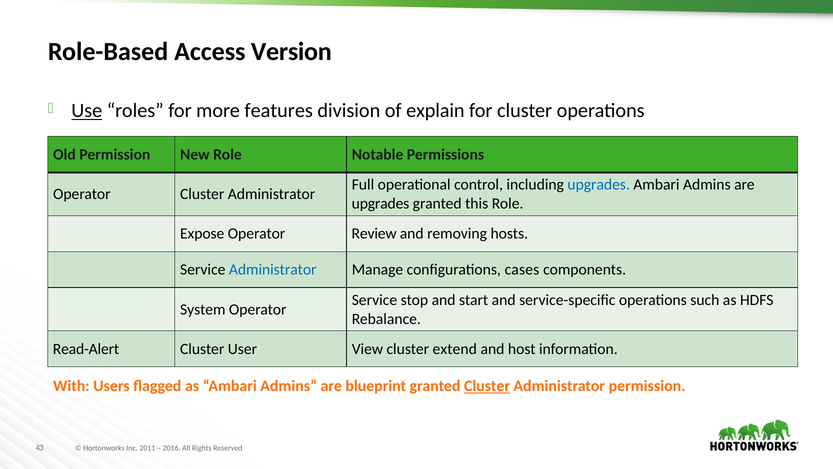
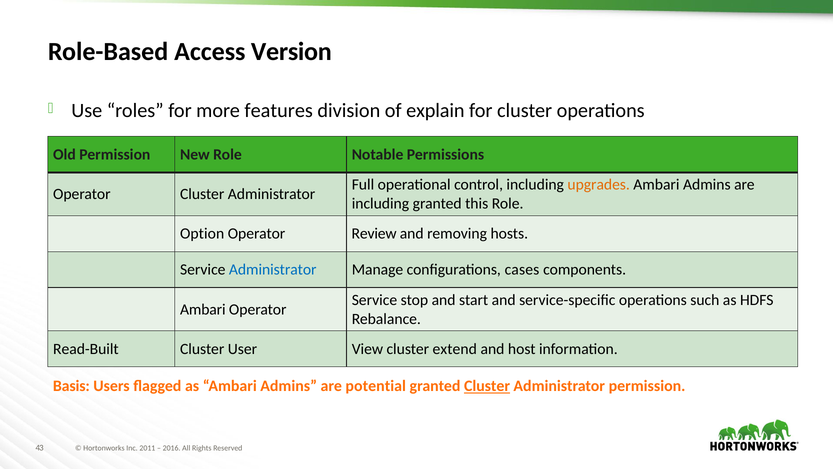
Use underline: present -> none
upgrades at (599, 184) colour: blue -> orange
upgrades at (381, 203): upgrades -> including
Expose: Expose -> Option
System at (203, 309): System -> Ambari
Read-Alert: Read-Alert -> Read-Built
With: With -> Basis
blueprint: blueprint -> potential
